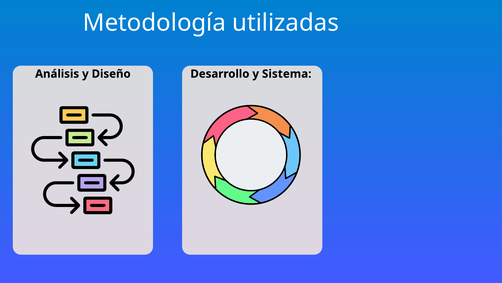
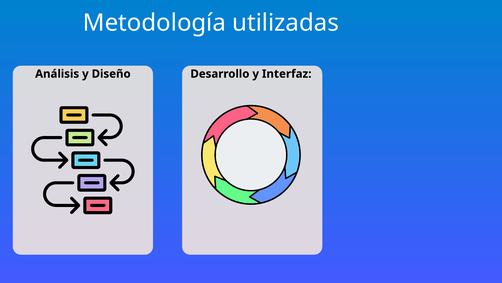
Sistema: Sistema -> Interfaz
